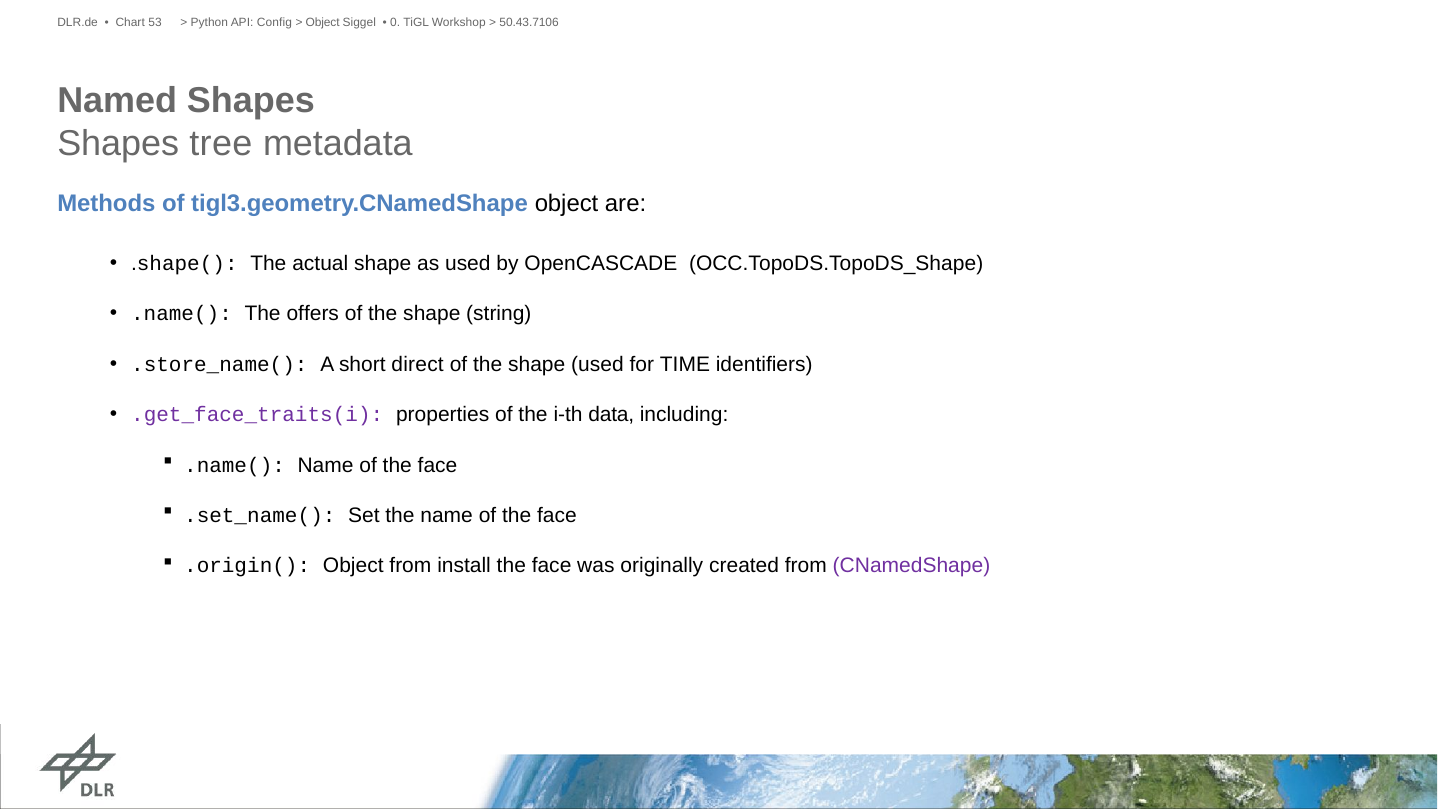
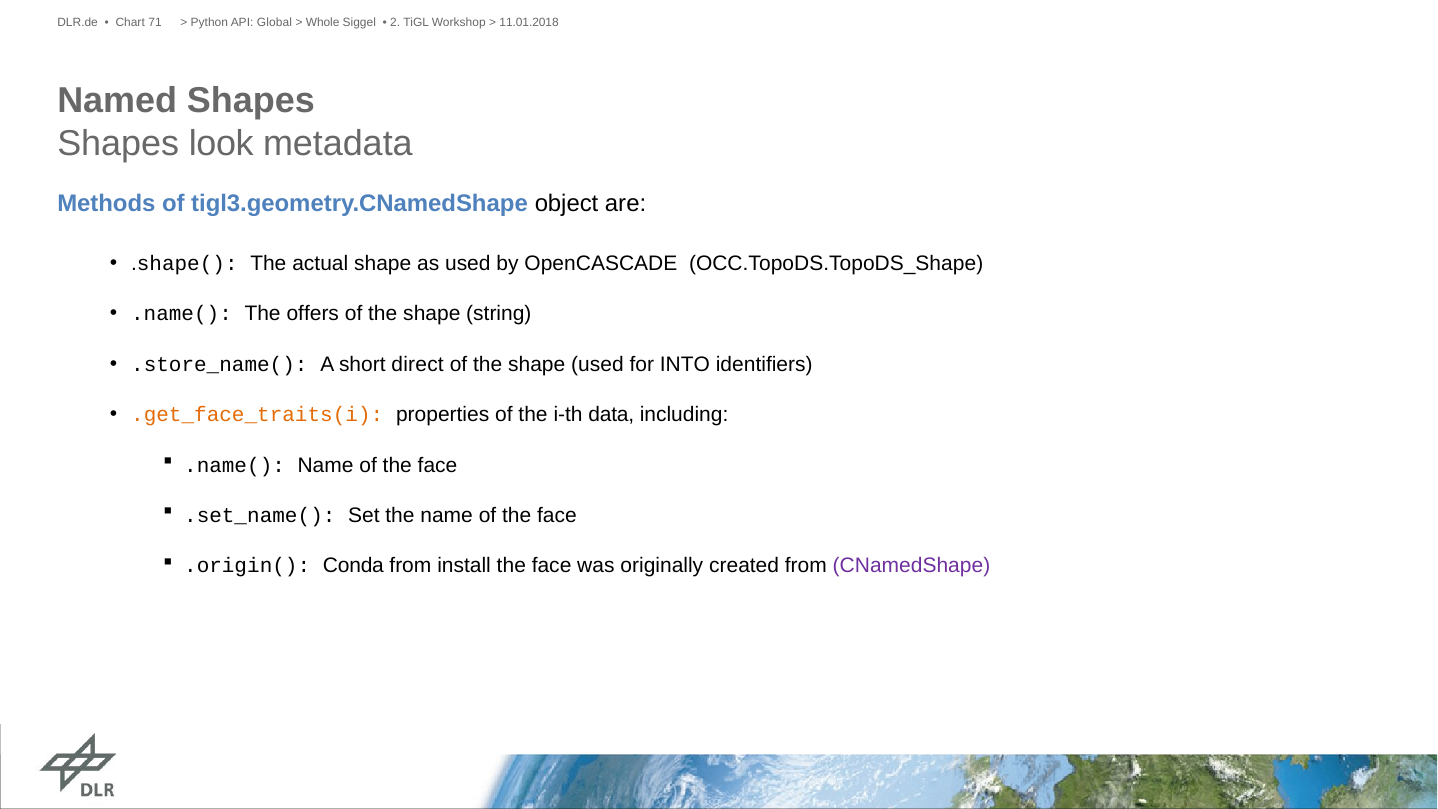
53: 53 -> 71
Config: Config -> Global
Object at (323, 23): Object -> Whole
0: 0 -> 2
50.43.7106: 50.43.7106 -> 11.01.2018
tree: tree -> look
TIME: TIME -> INTO
.get_face_traits(i colour: purple -> orange
.origin( Object: Object -> Conda
